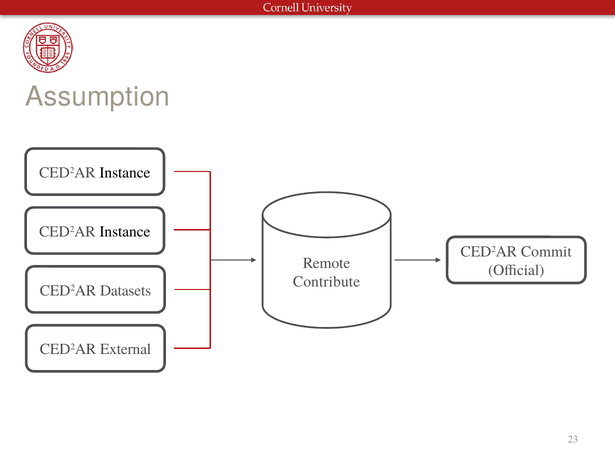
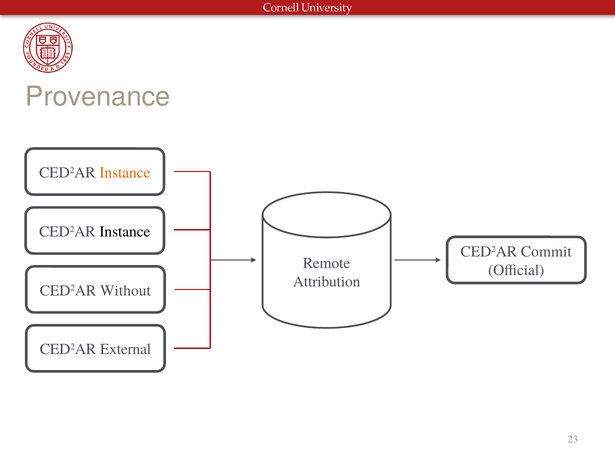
Assumption: Assumption -> Provenance
Instance at (125, 173) colour: black -> orange
Contribute: Contribute -> Attribution
Datasets: Datasets -> Without
